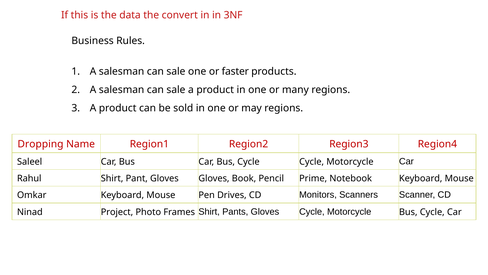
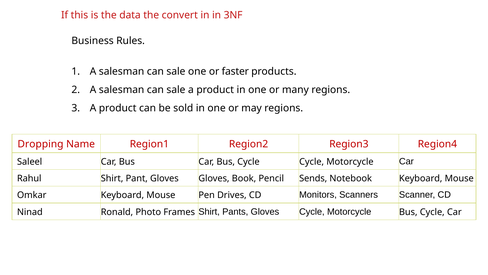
Prime: Prime -> Sends
Project: Project -> Ronald
